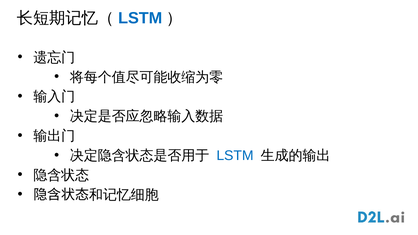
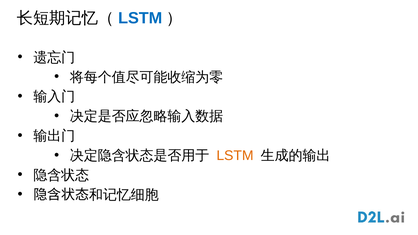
LSTM at (235, 156) colour: blue -> orange
